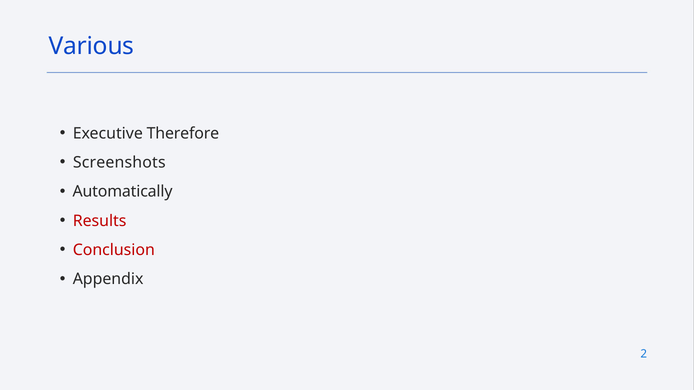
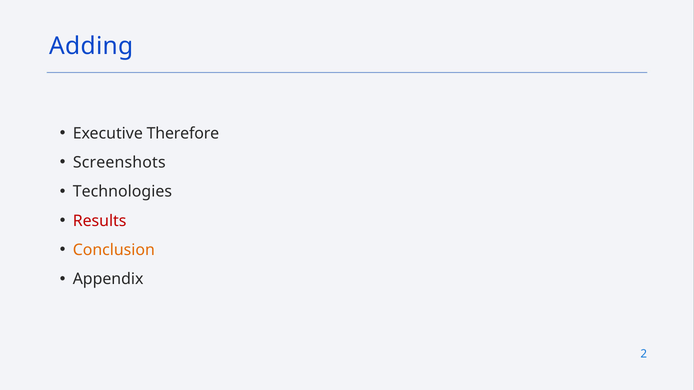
Various: Various -> Adding
Automatically: Automatically -> Technologies
Conclusion colour: red -> orange
